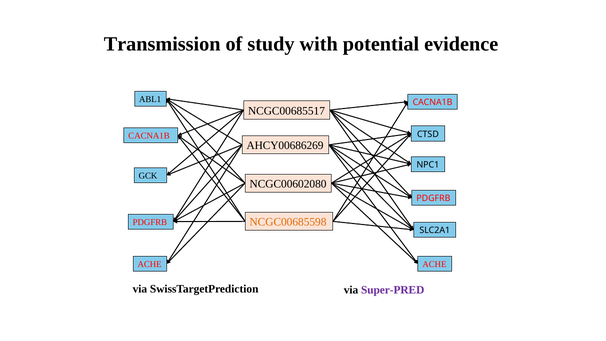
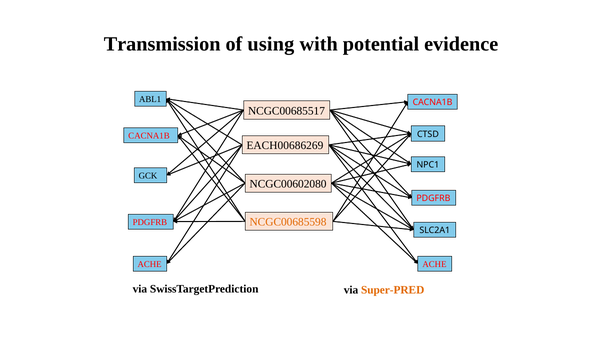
study: study -> using
AHCY00686269: AHCY00686269 -> EACH00686269
Super-PRED colour: purple -> orange
